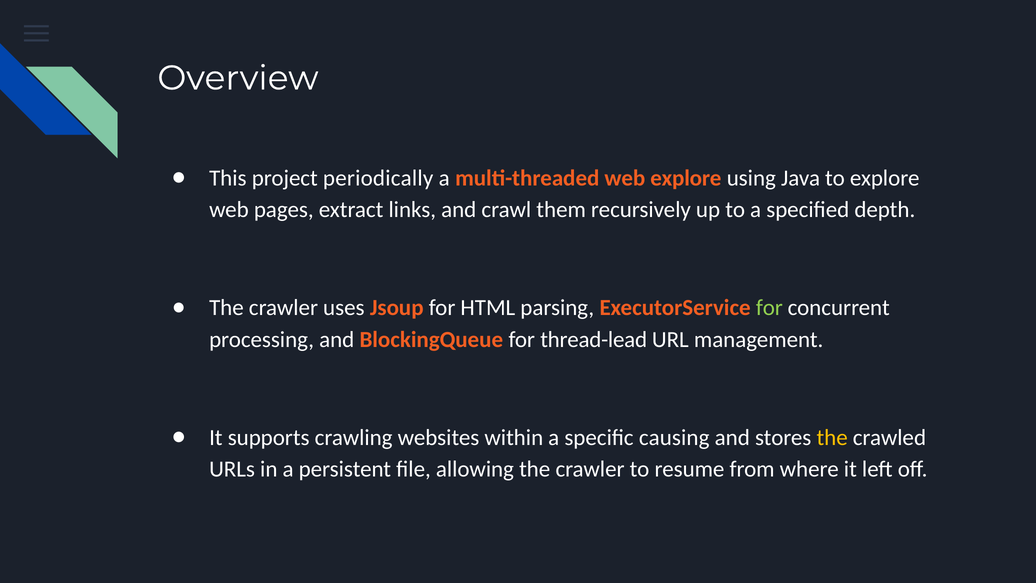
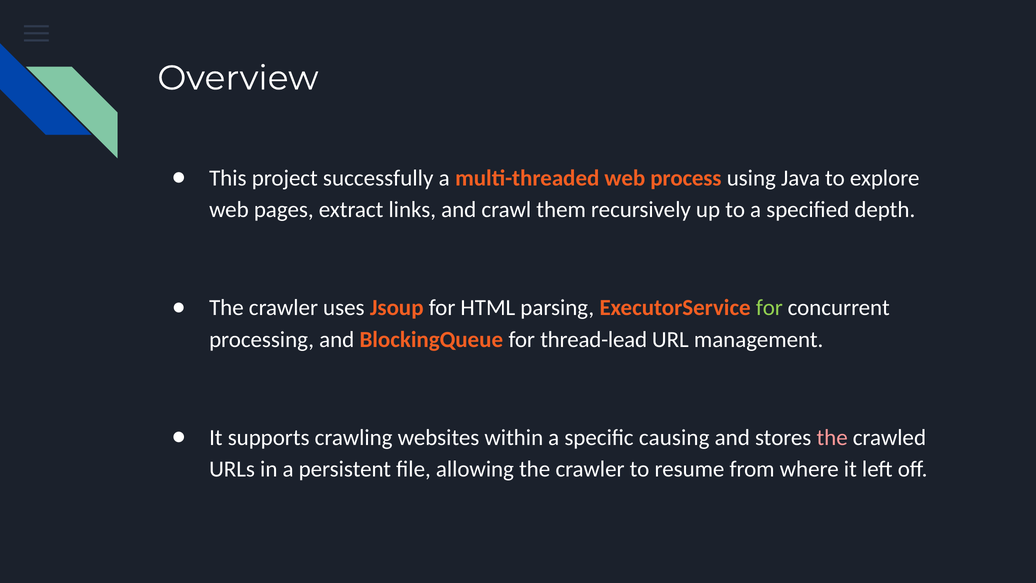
periodically: periodically -> successfully
web explore: explore -> process
the at (832, 437) colour: yellow -> pink
